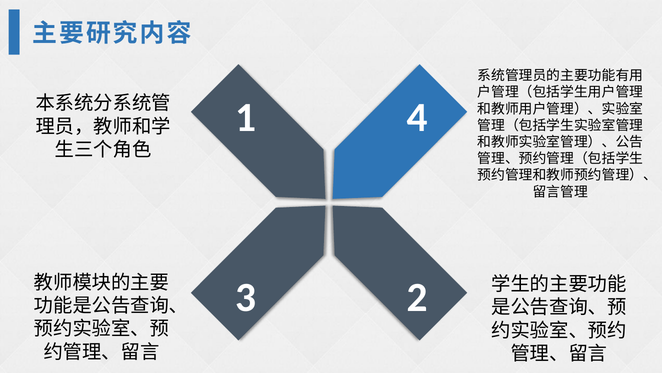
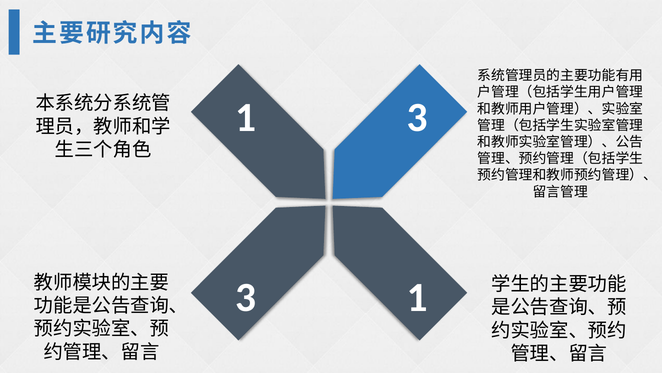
1 4: 4 -> 3
3 2: 2 -> 1
